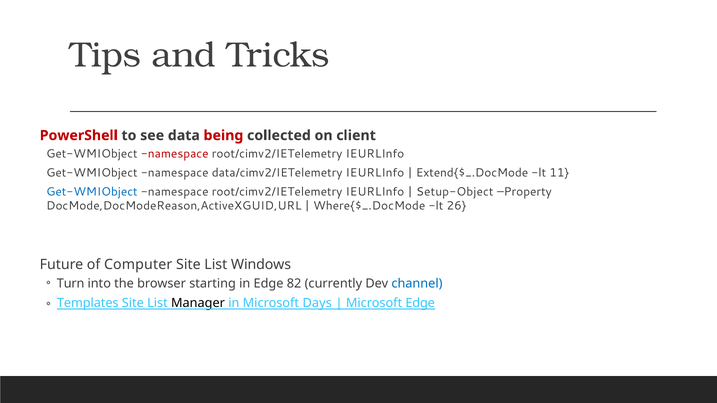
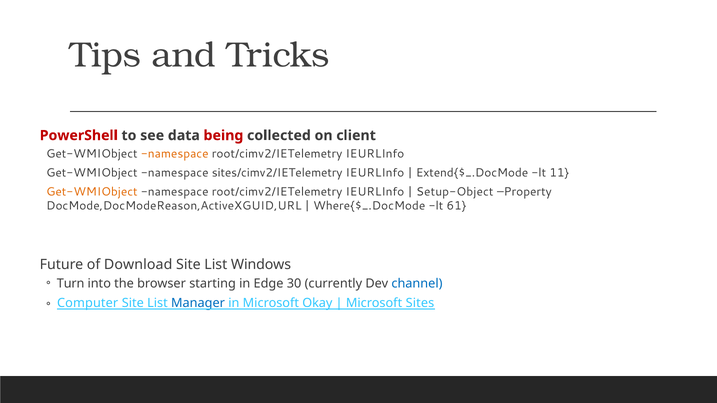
namespace at (175, 154) colour: red -> orange
data/cimv2/IETelemetry: data/cimv2/IETelemetry -> sites/cimv2/IETelemetry
Get-WMIObject at (92, 192) colour: blue -> orange
26: 26 -> 61
Computer: Computer -> Download
82: 82 -> 30
Templates: Templates -> Computer
Manager colour: black -> blue
Days: Days -> Okay
Microsoft Edge: Edge -> Sites
